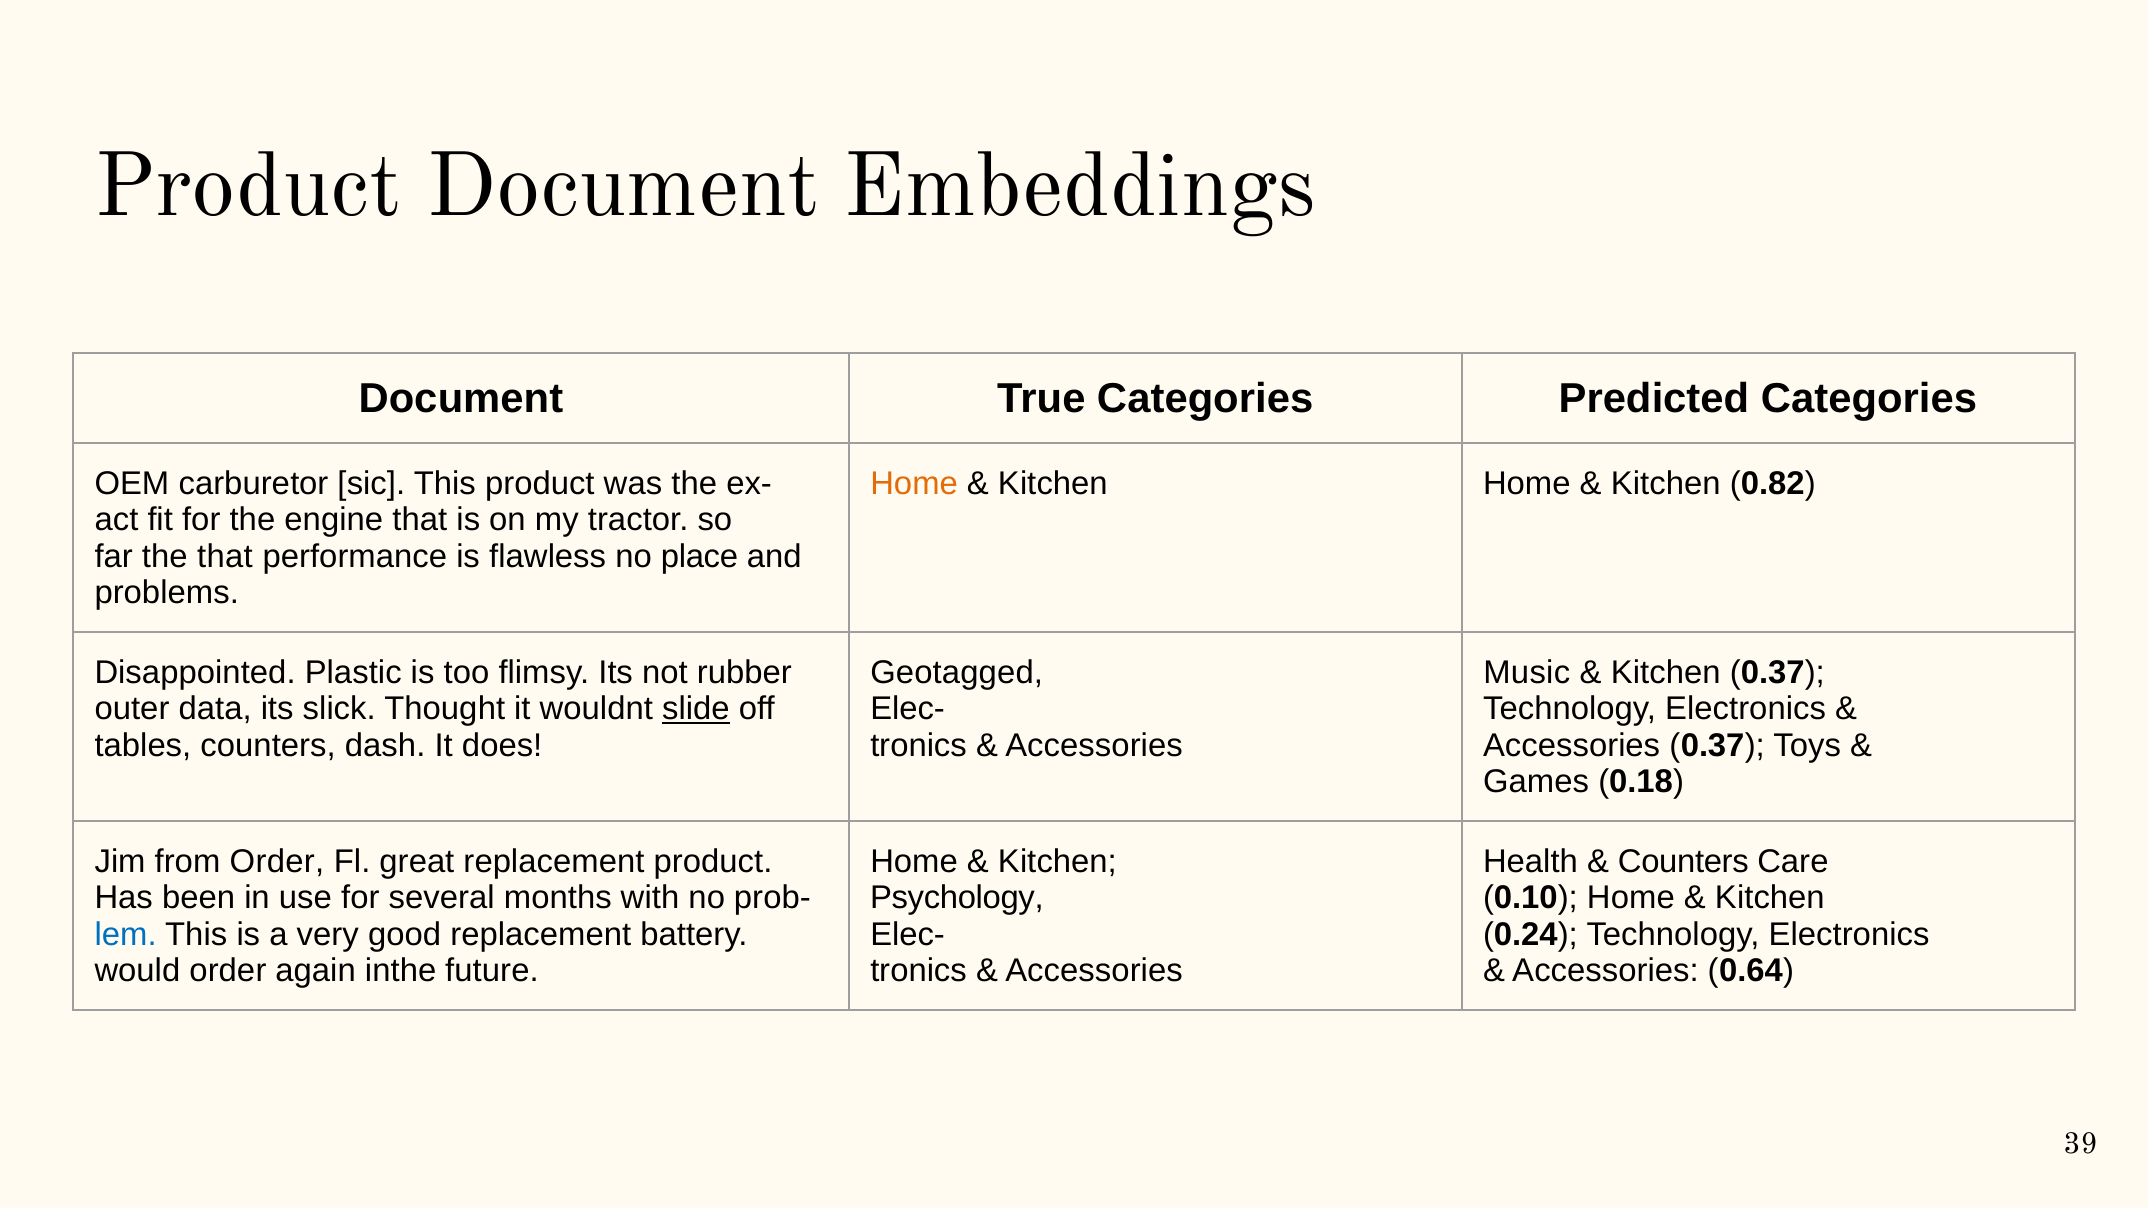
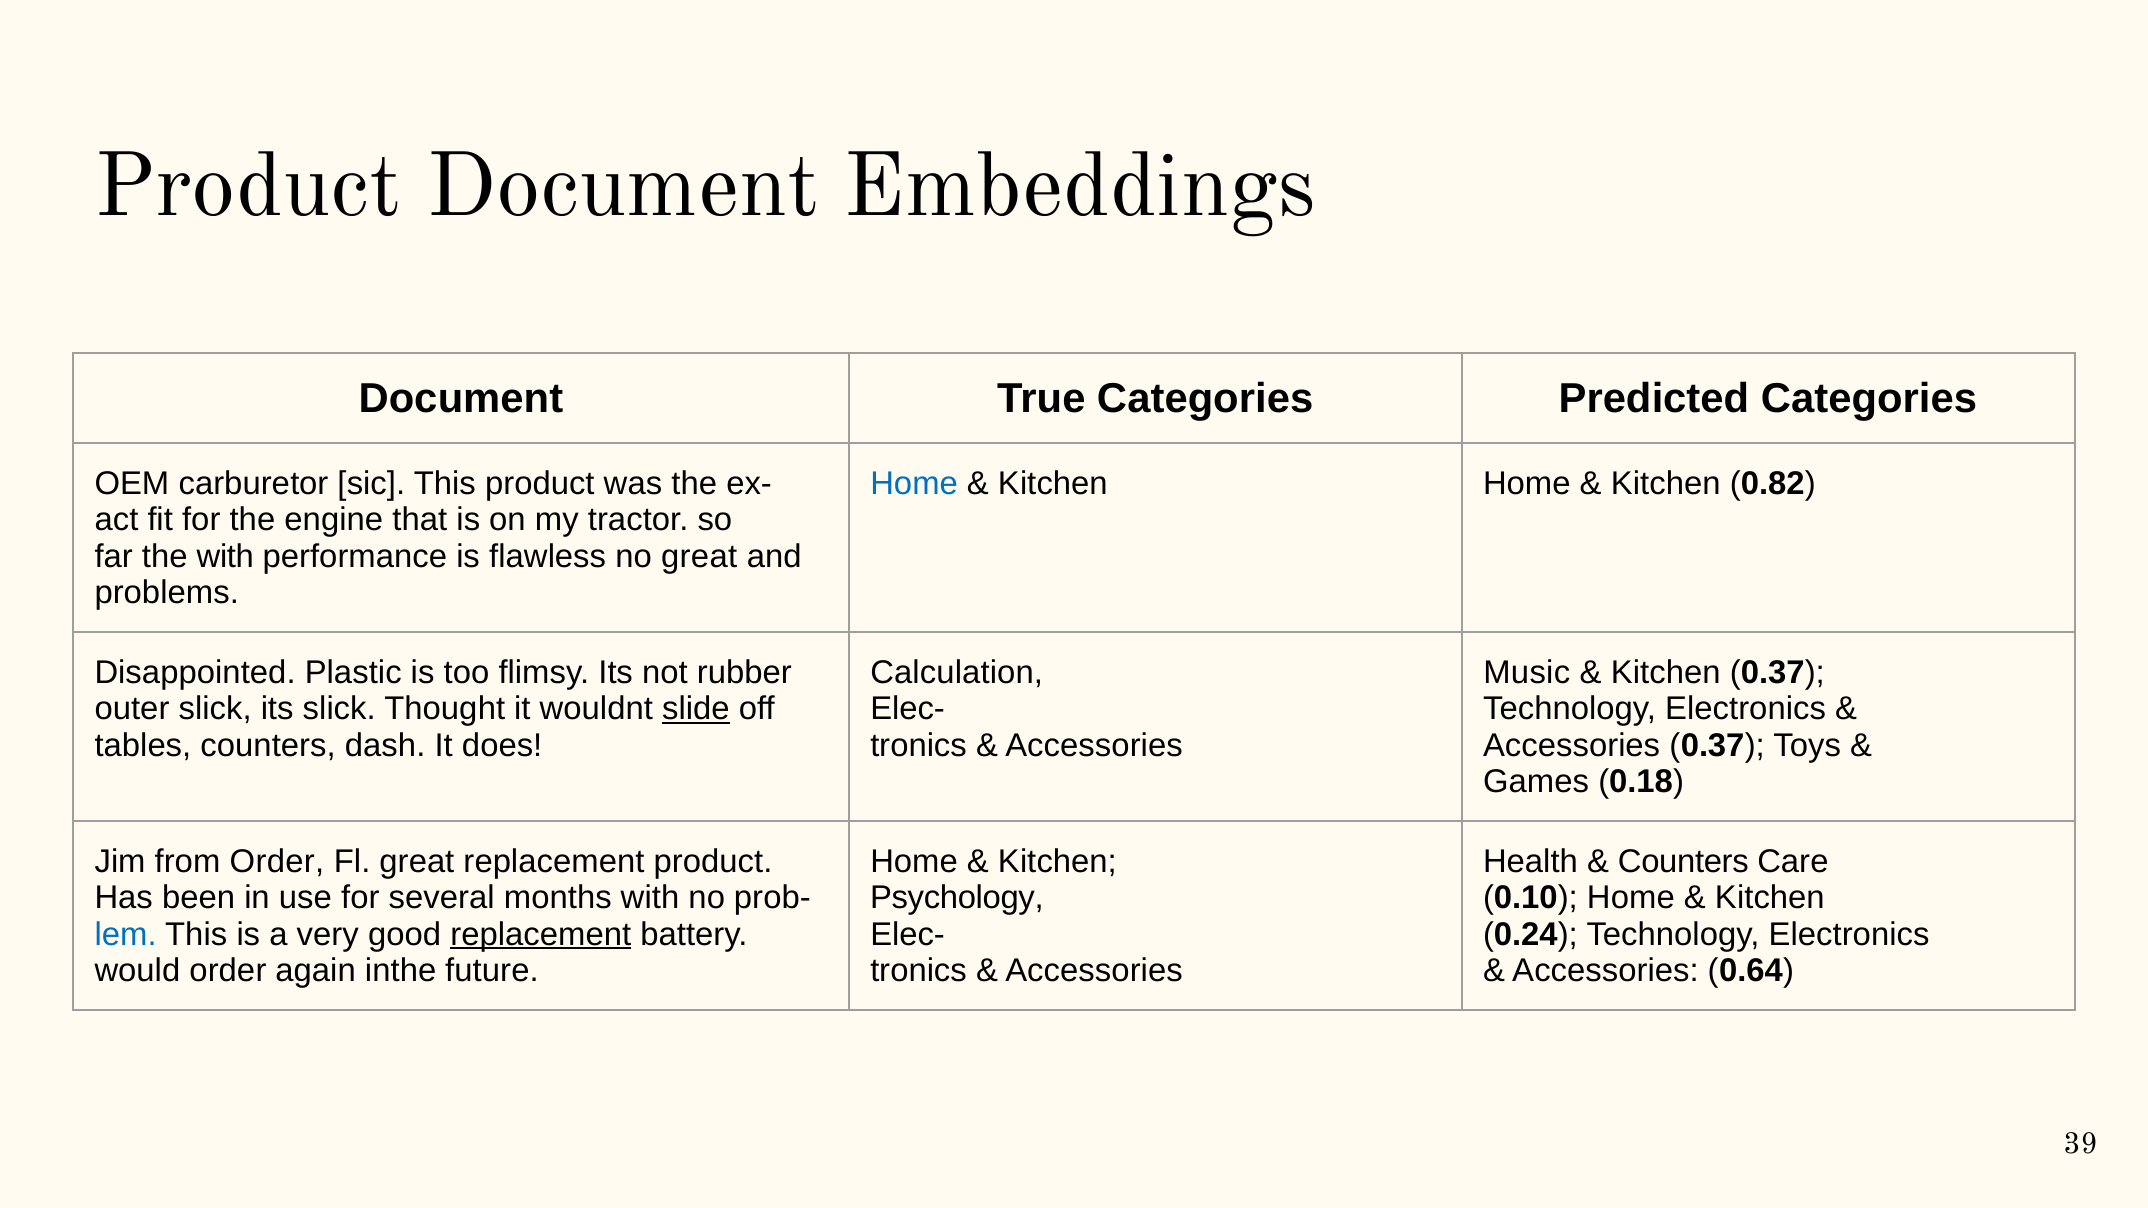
Home at (914, 483) colour: orange -> blue
the that: that -> with
no place: place -> great
Geotagged: Geotagged -> Calculation
outer data: data -> slick
replacement at (541, 935) underline: none -> present
